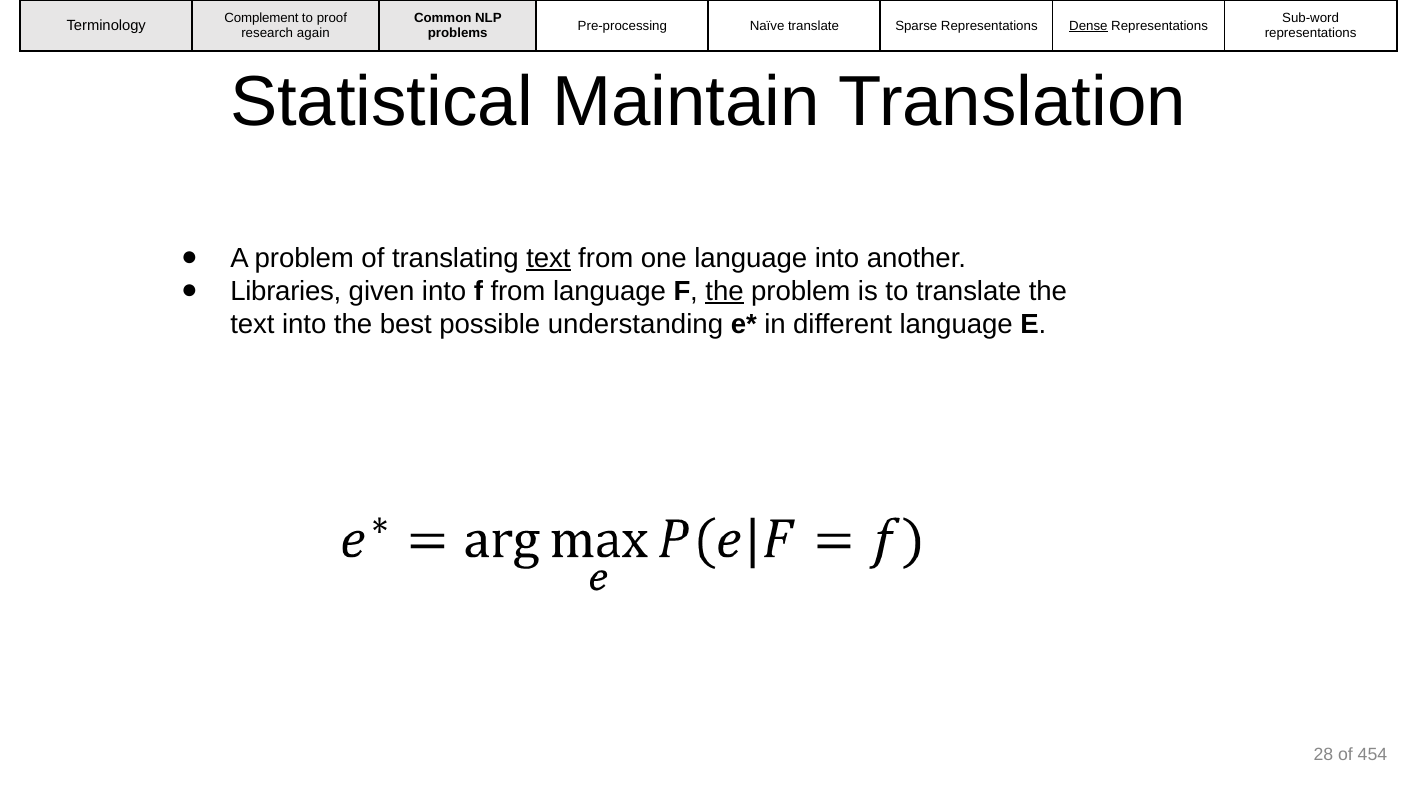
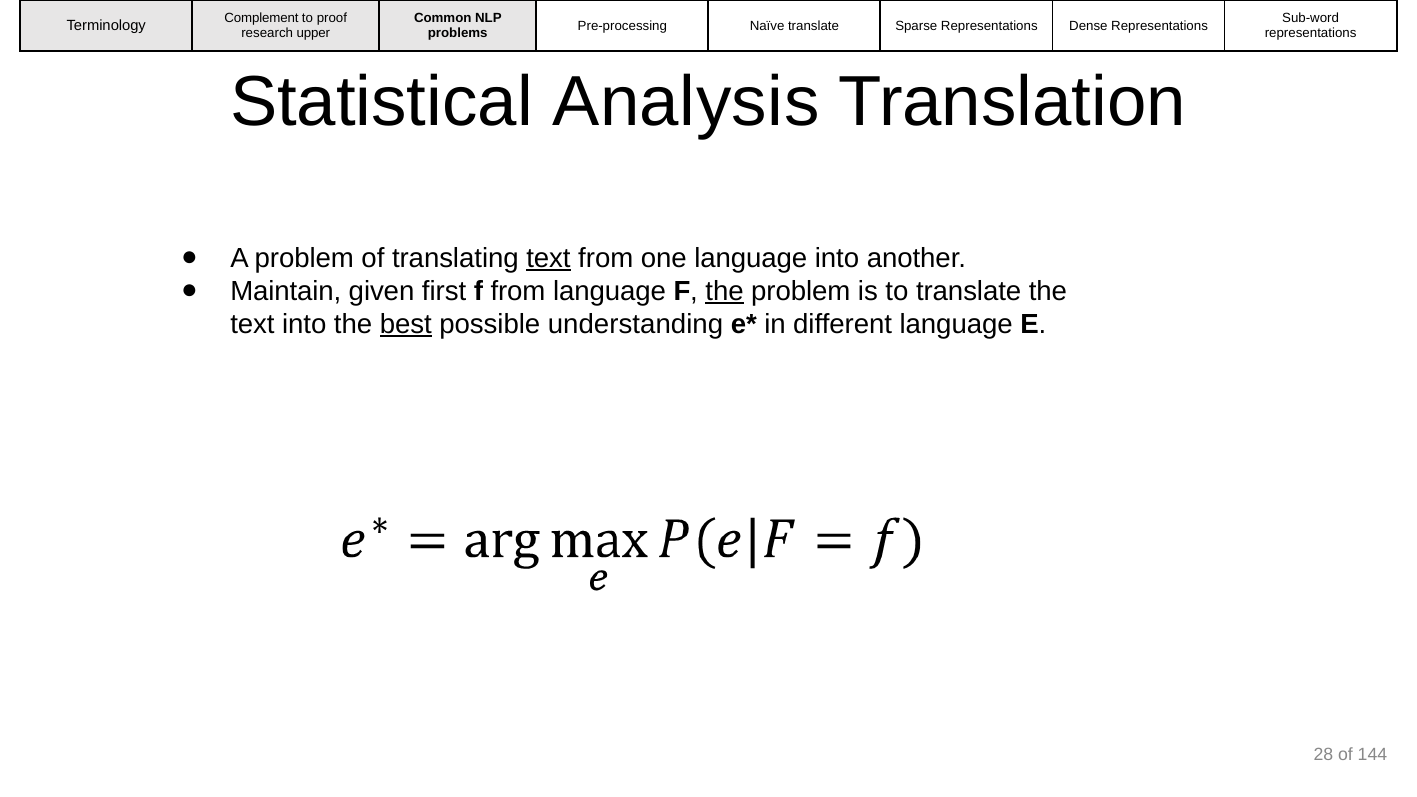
Dense underline: present -> none
again: again -> upper
Maintain: Maintain -> Analysis
Libraries: Libraries -> Maintain
given into: into -> first
best underline: none -> present
454: 454 -> 144
